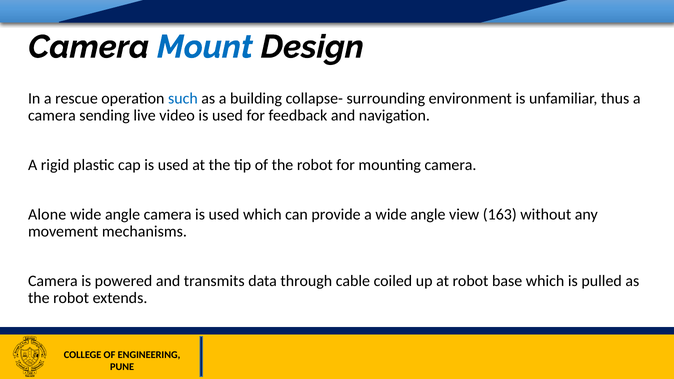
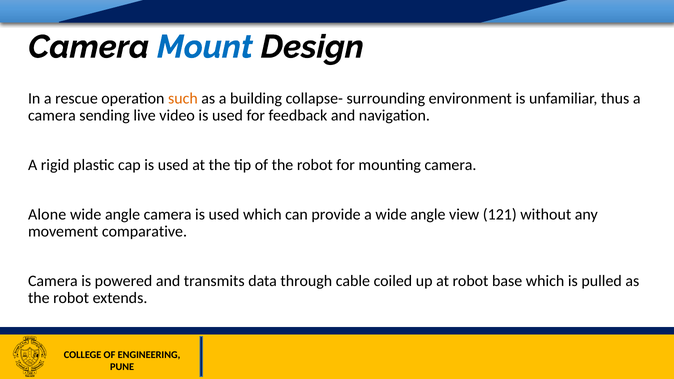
such colour: blue -> orange
163: 163 -> 121
mechanisms: mechanisms -> comparative
